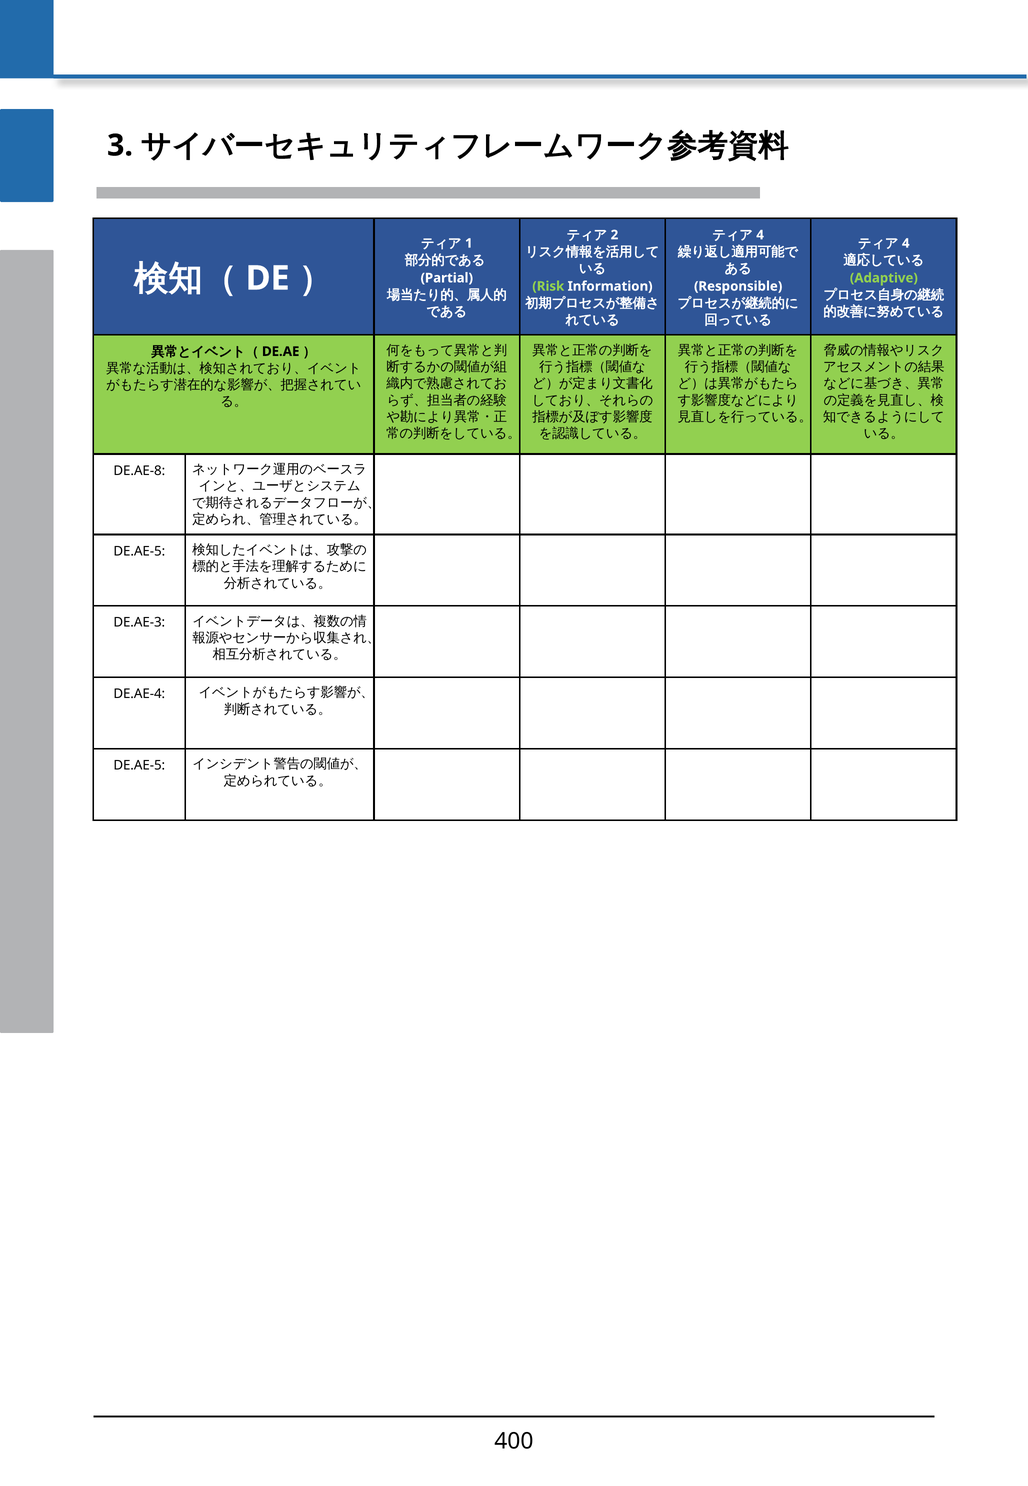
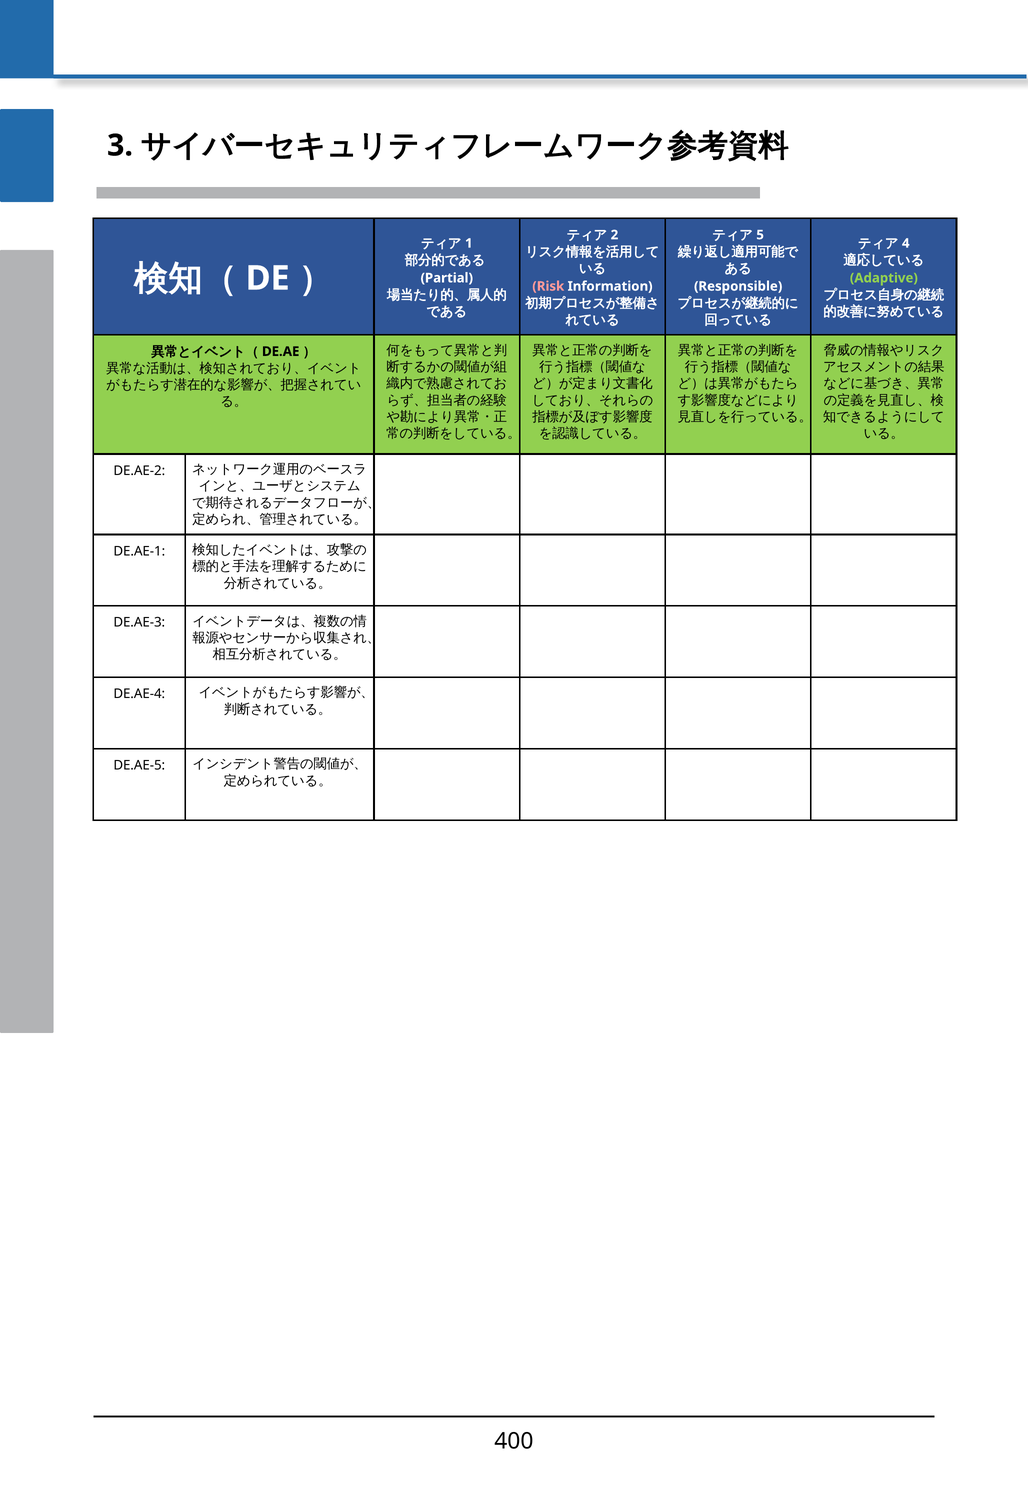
4 at (760, 235): 4 -> 5
Risk colour: light green -> pink
DE.AE-8: DE.AE-8 -> DE.AE-2
DE.AE-5 at (139, 551): DE.AE-5 -> DE.AE-1
